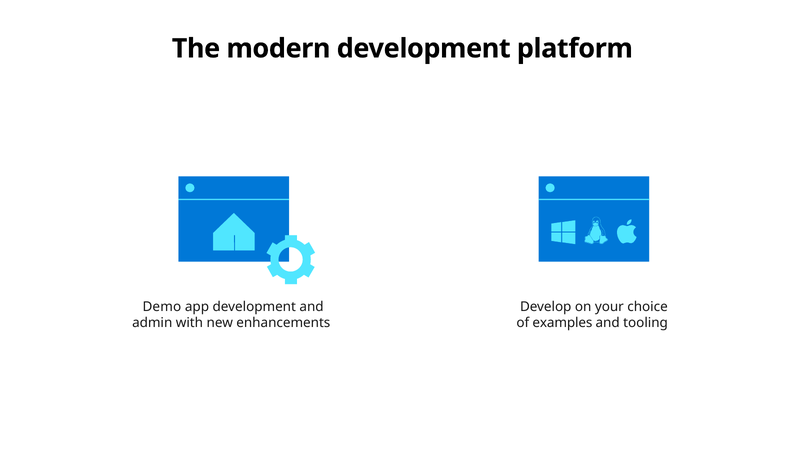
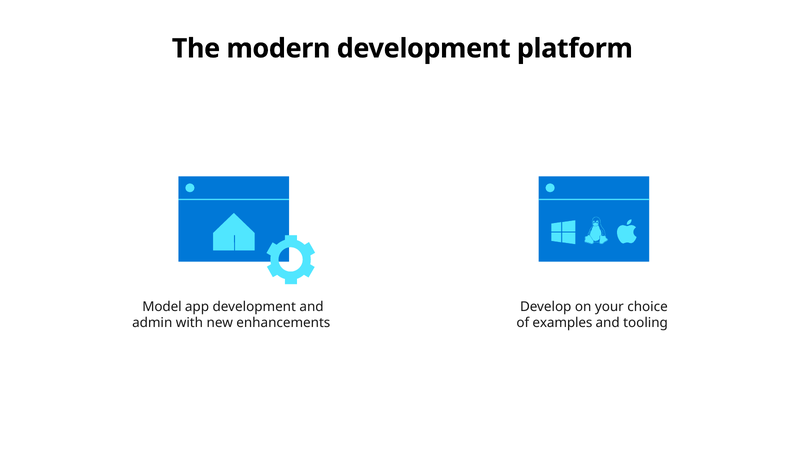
Demo: Demo -> Model
